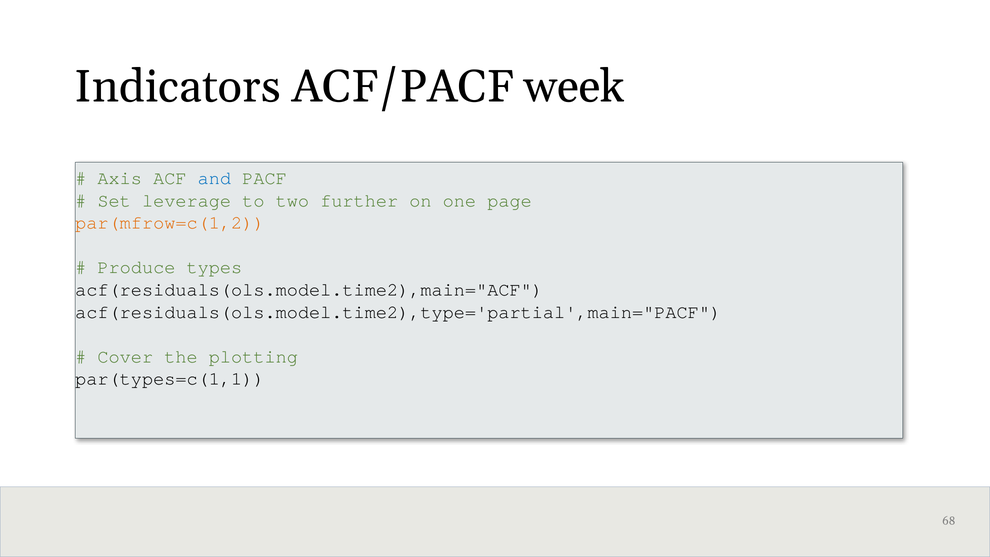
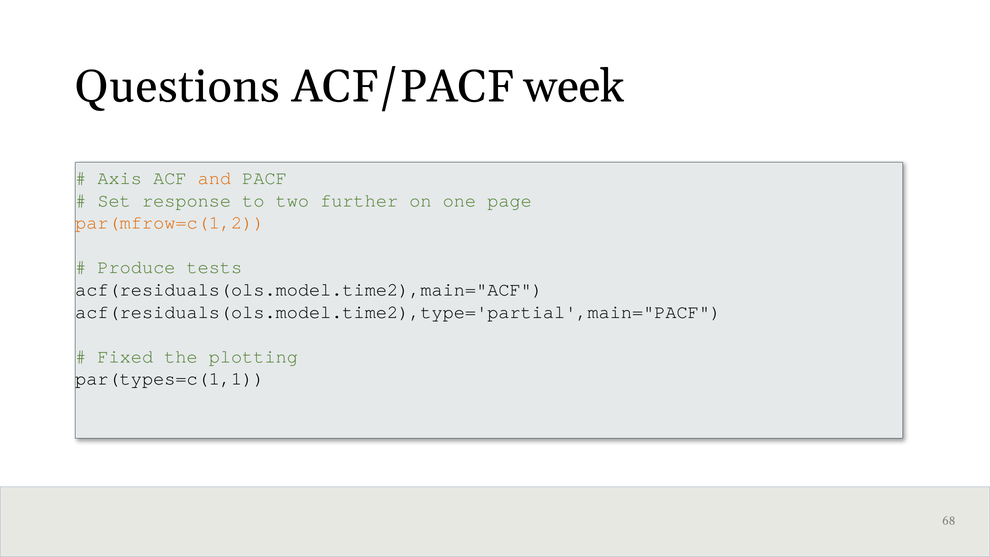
Indicators: Indicators -> Questions
and colour: blue -> orange
leverage: leverage -> response
types: types -> tests
Cover: Cover -> Fixed
